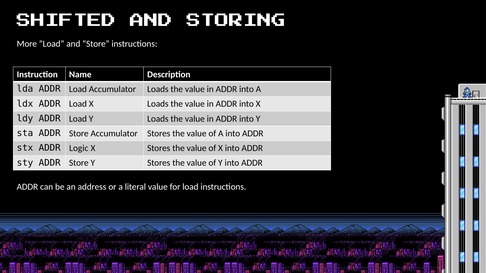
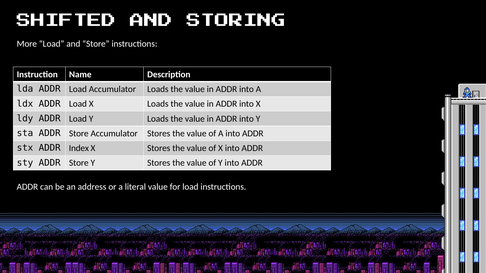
Logic: Logic -> Index
